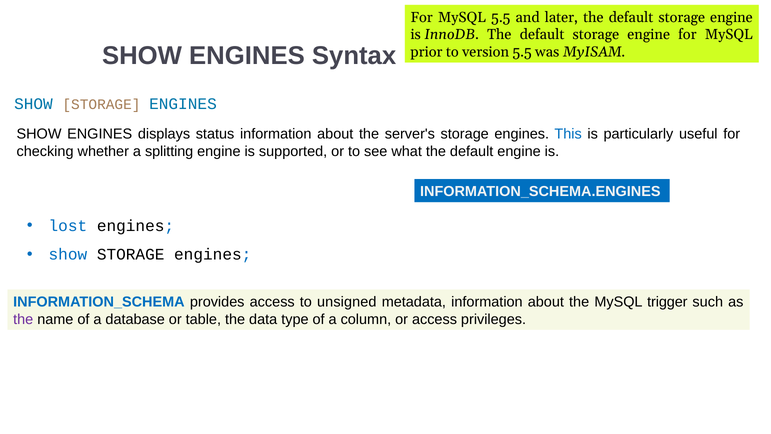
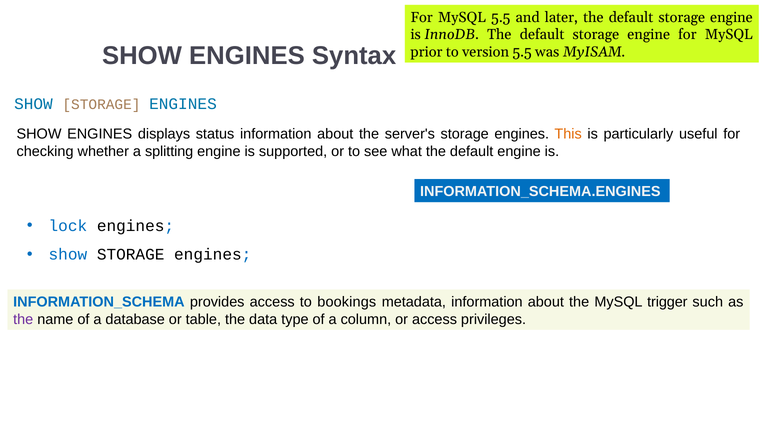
This colour: blue -> orange
lost: lost -> lock
unsigned: unsigned -> bookings
